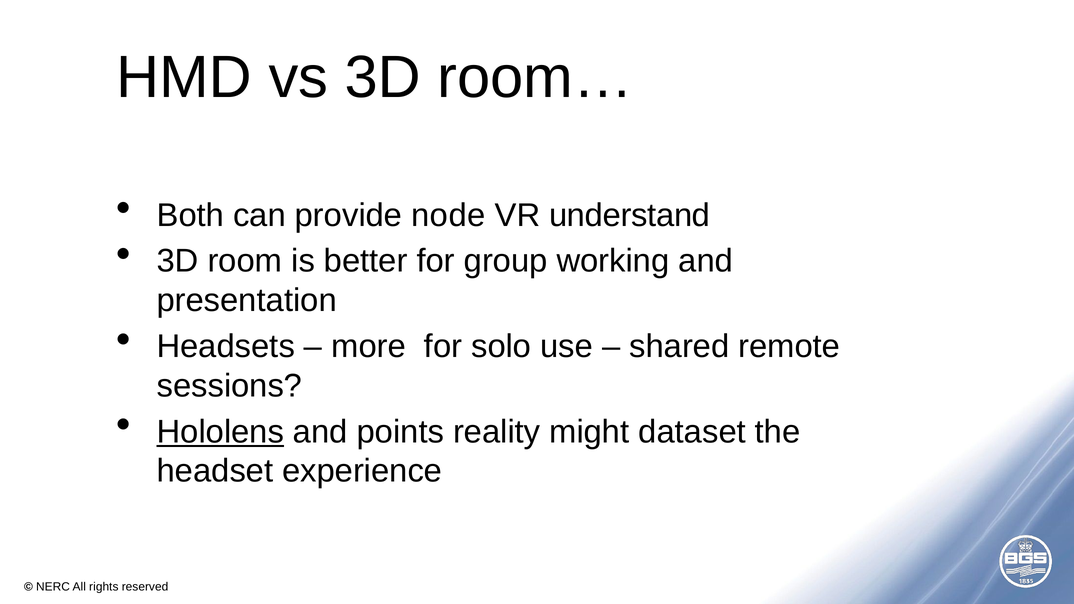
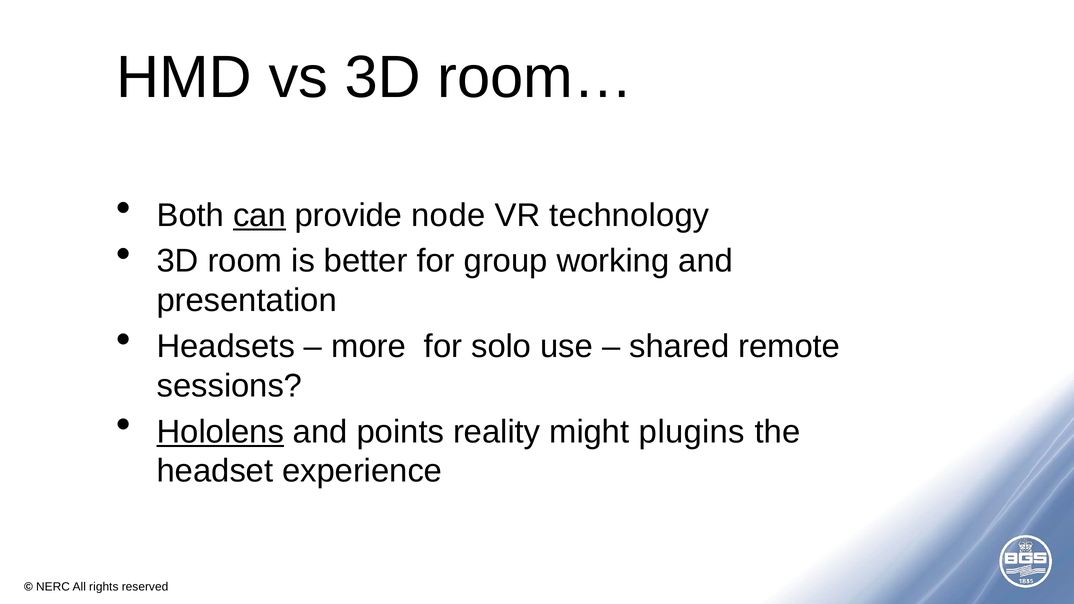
can underline: none -> present
understand: understand -> technology
dataset: dataset -> plugins
